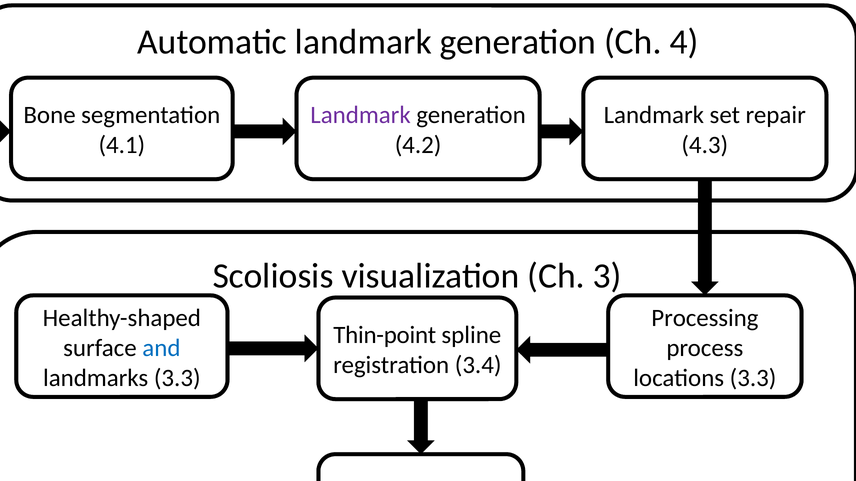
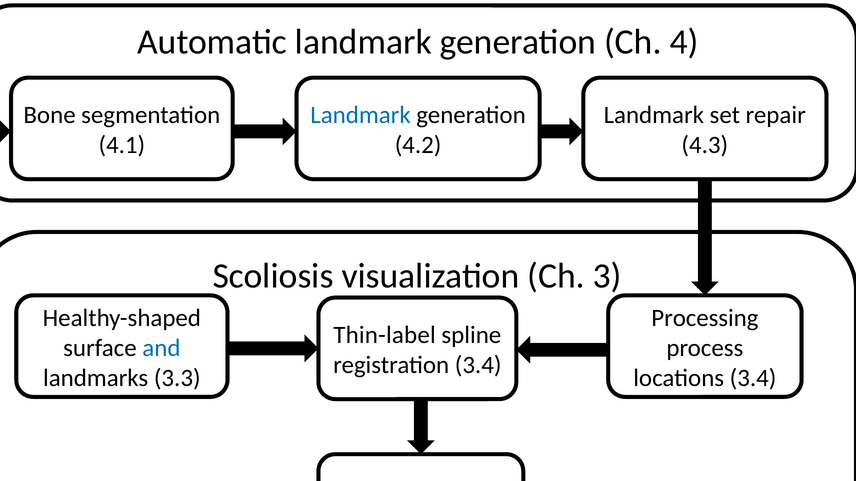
Landmark at (361, 115) colour: purple -> blue
Thin-point: Thin-point -> Thin-label
locations 3.3: 3.3 -> 3.4
